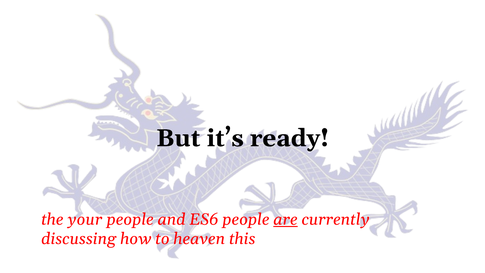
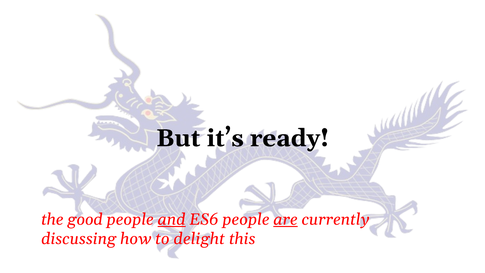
your: your -> good
and underline: none -> present
heaven: heaven -> delight
